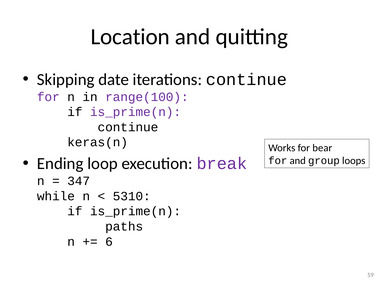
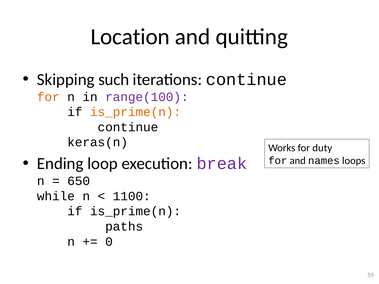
date: date -> such
for at (48, 97) colour: purple -> orange
is_prime(n at (136, 112) colour: purple -> orange
bear: bear -> duty
group: group -> names
347: 347 -> 650
5310: 5310 -> 1100
6: 6 -> 0
